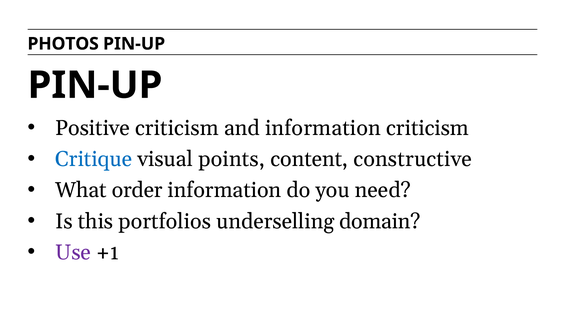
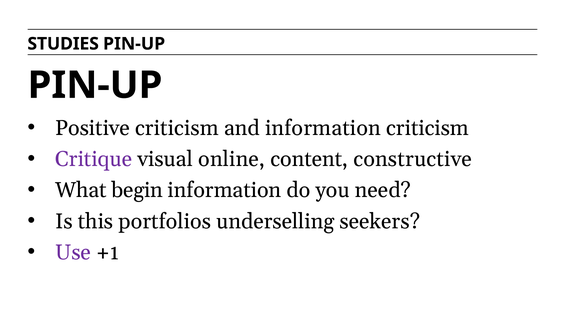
PHOTOS: PHOTOS -> STUDIES
Critique colour: blue -> purple
points: points -> online
order: order -> begin
domain: domain -> seekers
